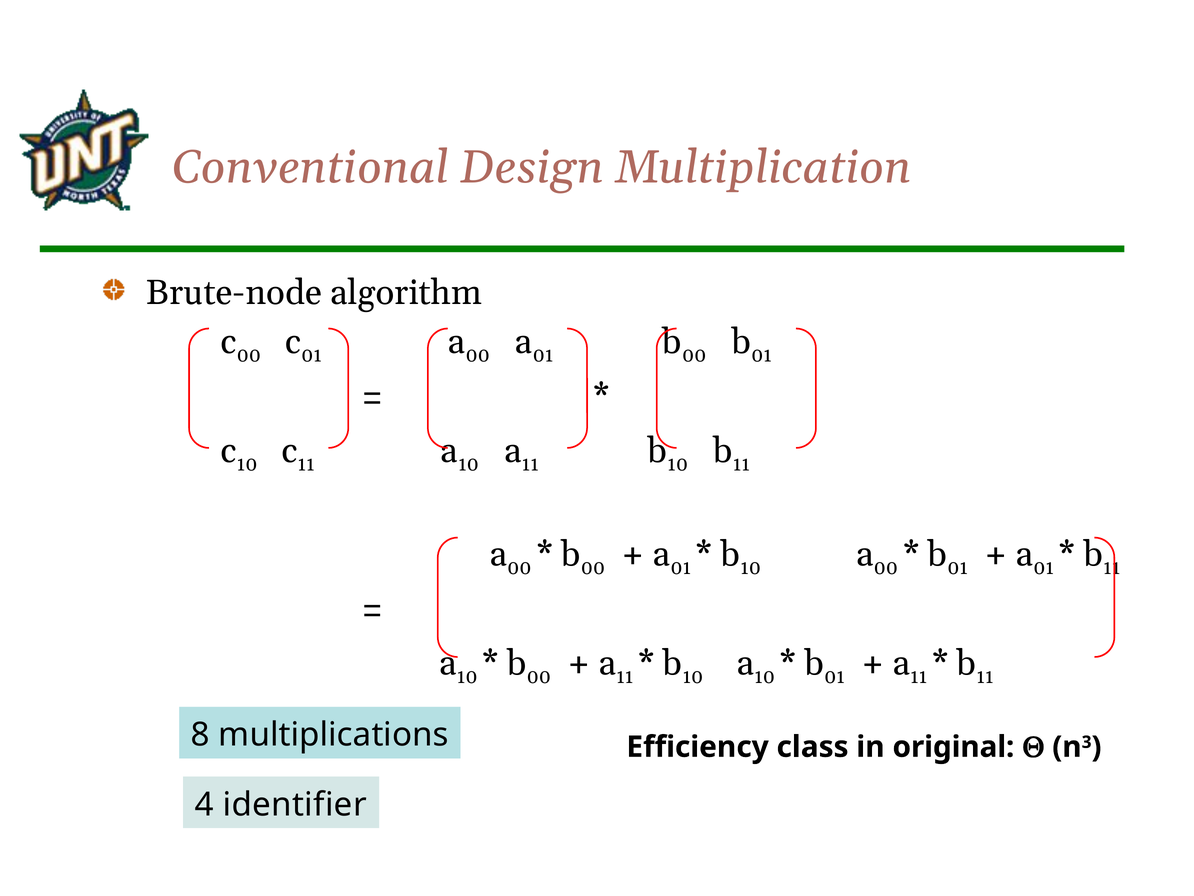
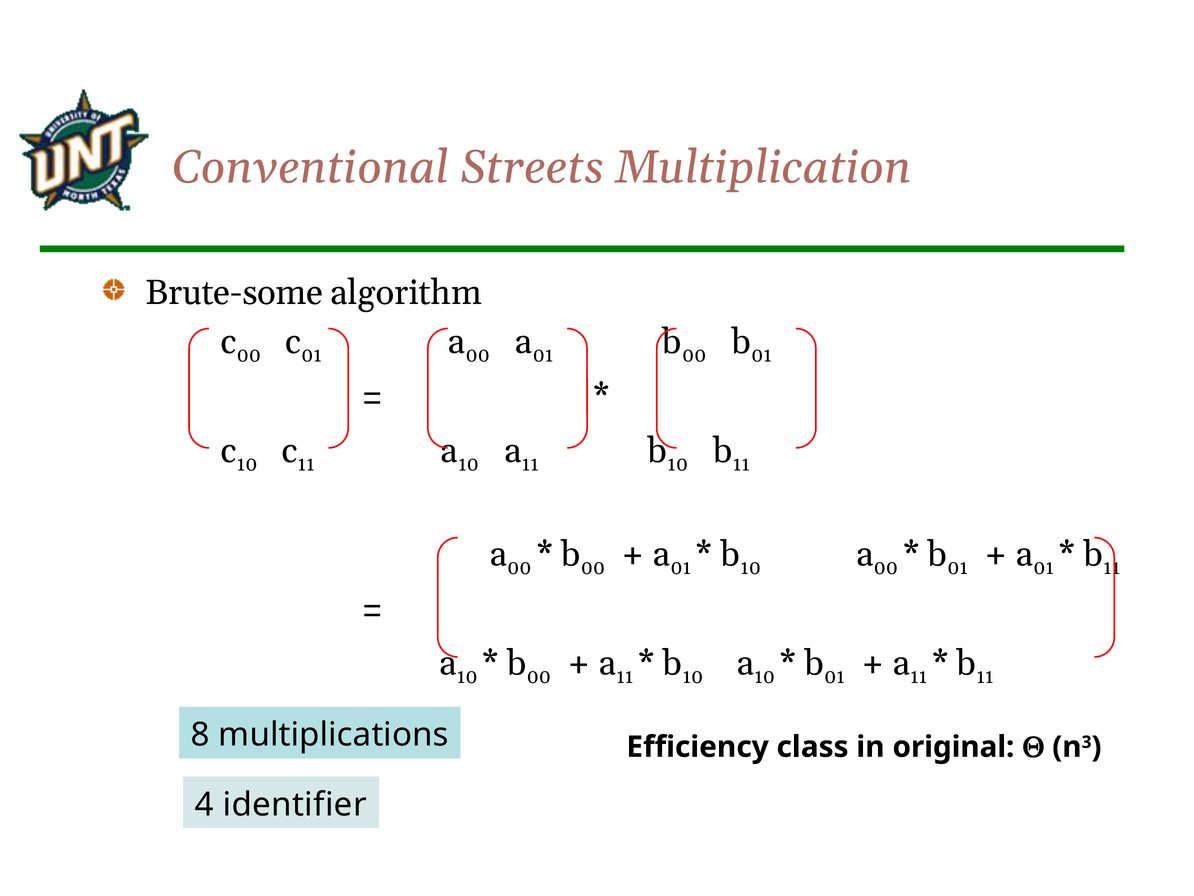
Design: Design -> Streets
Brute-node: Brute-node -> Brute-some
